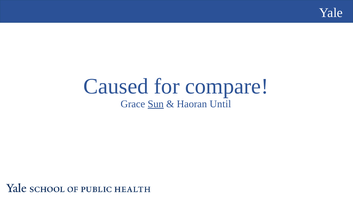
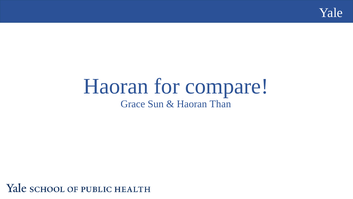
Caused at (116, 86): Caused -> Haoran
Sun underline: present -> none
Until: Until -> Than
